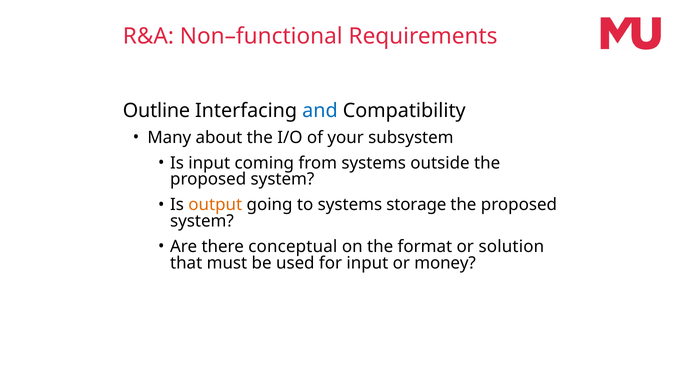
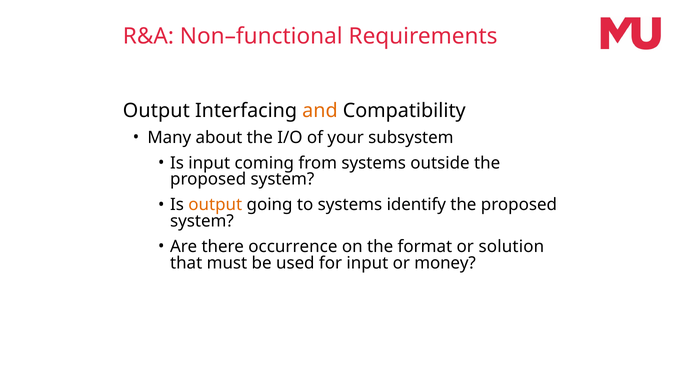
Outline at (156, 110): Outline -> Output
and colour: blue -> orange
storage: storage -> identify
conceptual: conceptual -> occurrence
